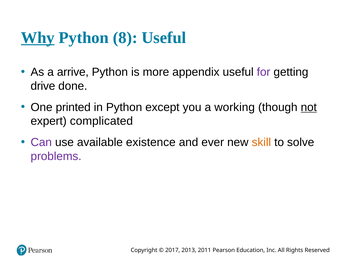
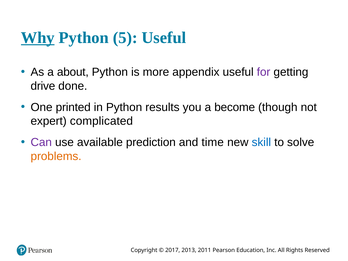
8: 8 -> 5
arrive: arrive -> about
except: except -> results
working: working -> become
not underline: present -> none
existence: existence -> prediction
ever: ever -> time
skill colour: orange -> blue
problems colour: purple -> orange
